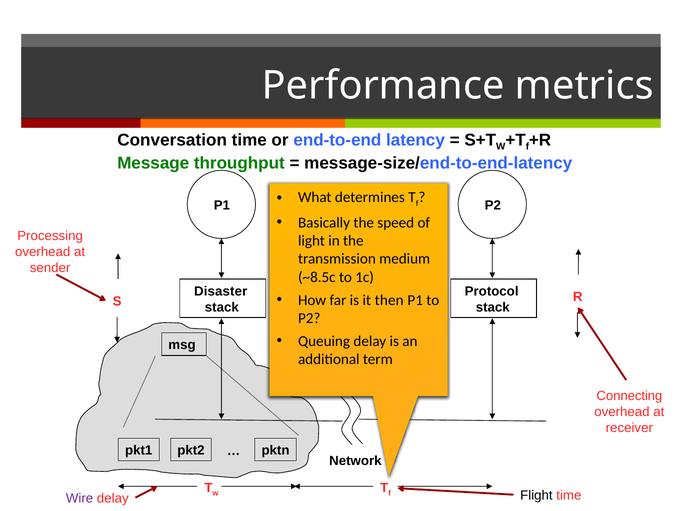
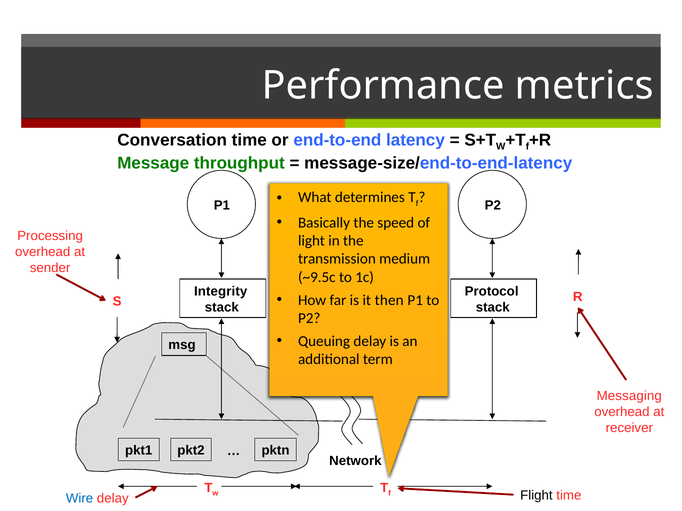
~8.5c: ~8.5c -> ~9.5c
Disaster: Disaster -> Integrity
Connecting: Connecting -> Messaging
Wire colour: purple -> blue
